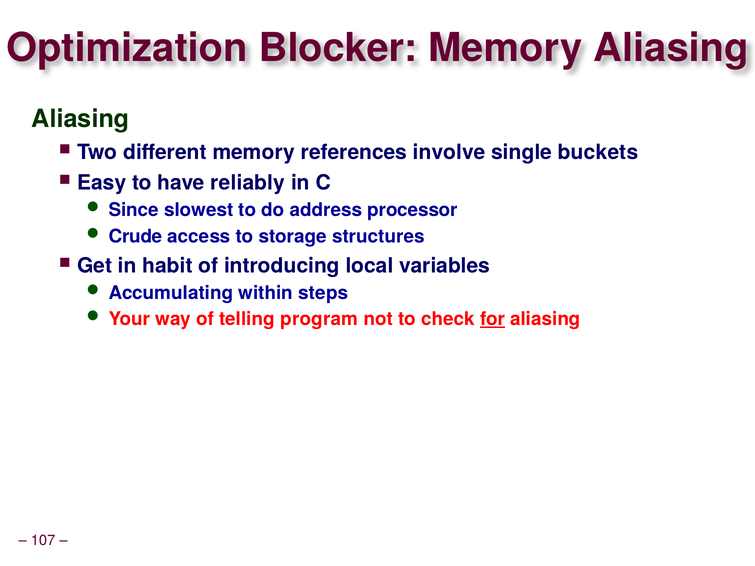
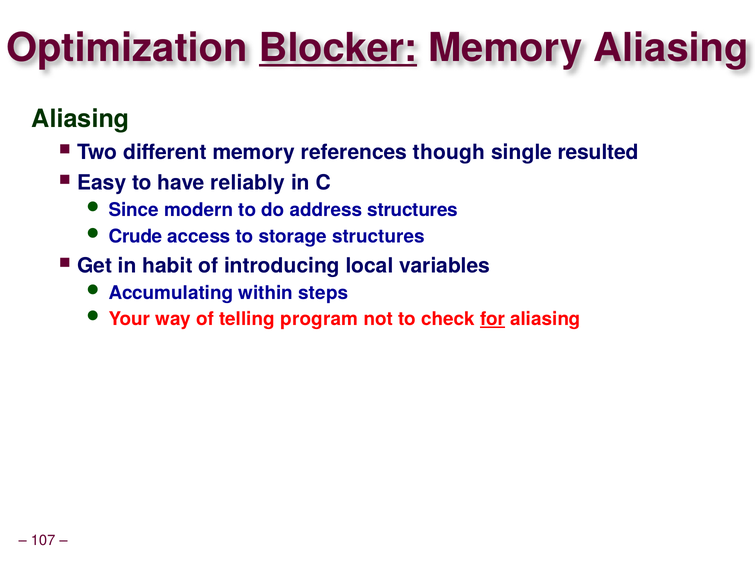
Blocker underline: none -> present
involve: involve -> though
buckets: buckets -> resulted
slowest: slowest -> modern
address processor: processor -> structures
